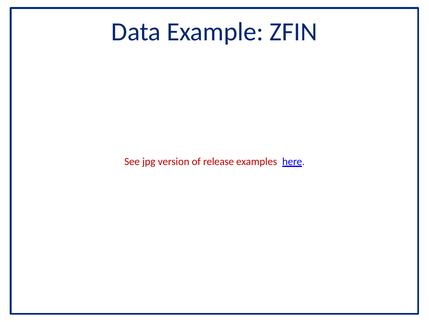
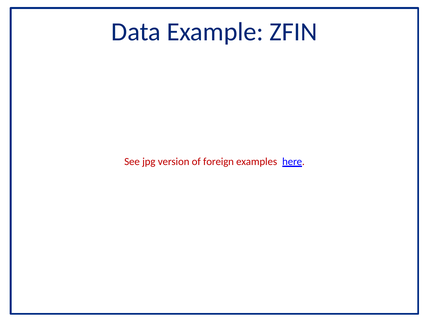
release: release -> foreign
